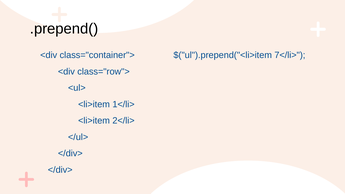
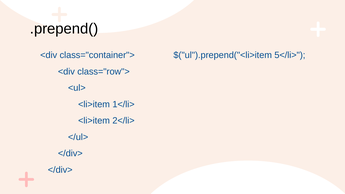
7</li>: 7</li> -> 5</li>
